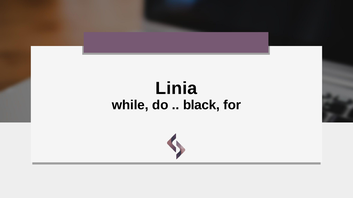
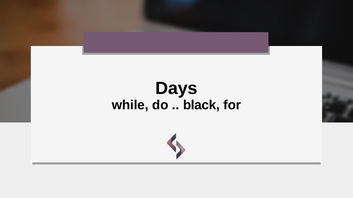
Linia: Linia -> Days
